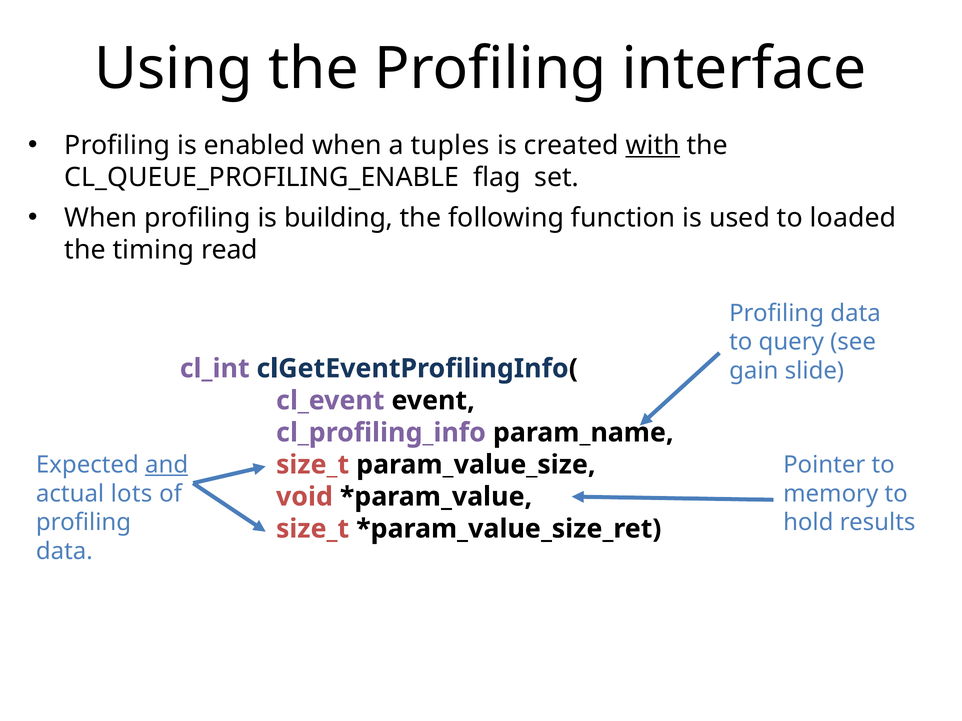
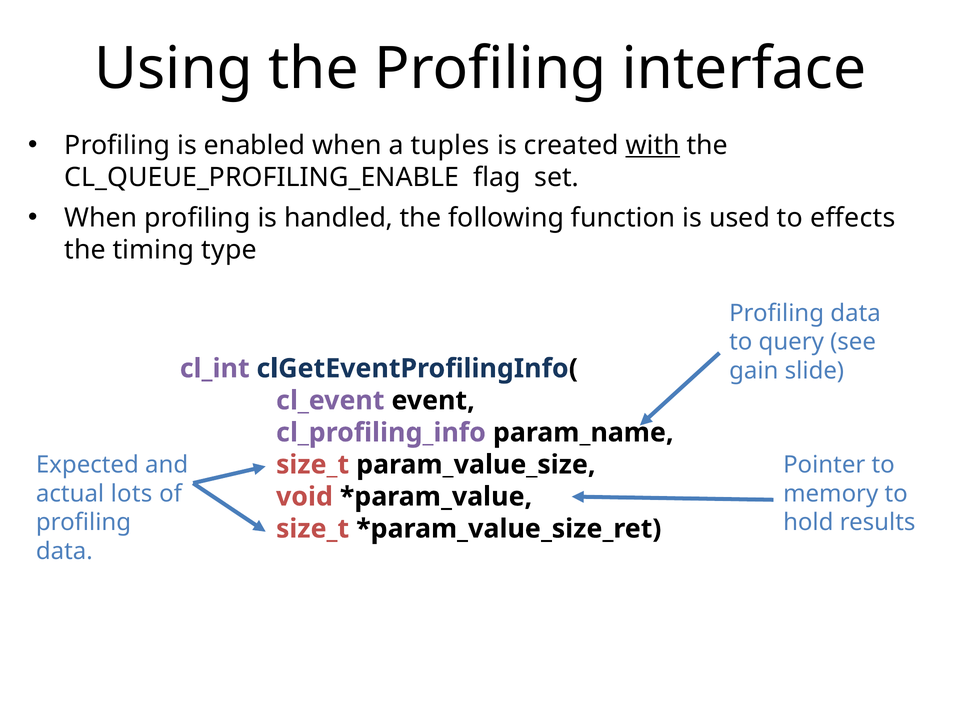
building: building -> handled
loaded: loaded -> effects
read: read -> type
and underline: present -> none
